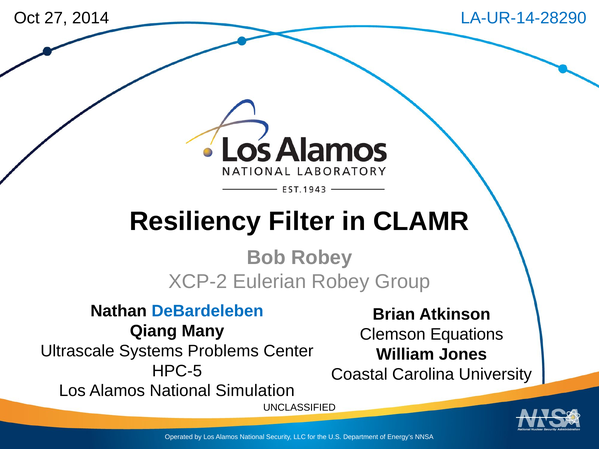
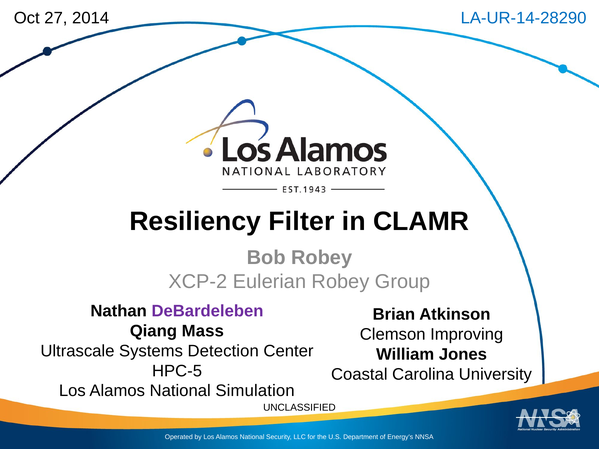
DeBardeleben colour: blue -> purple
Many: Many -> Mass
Equations: Equations -> Improving
Problems: Problems -> Detection
